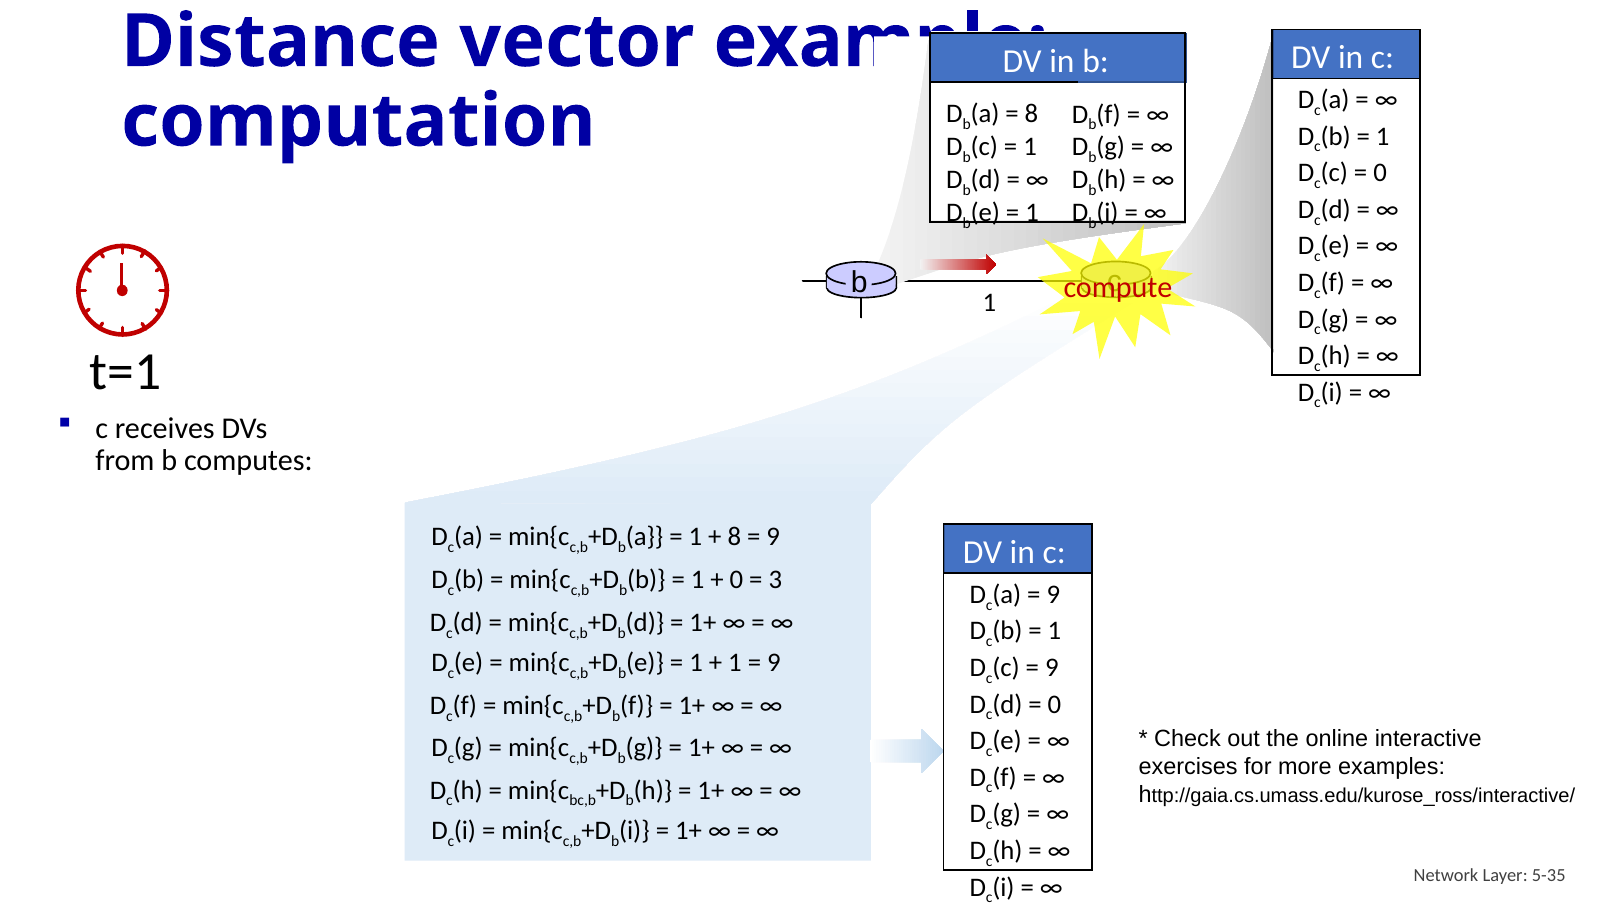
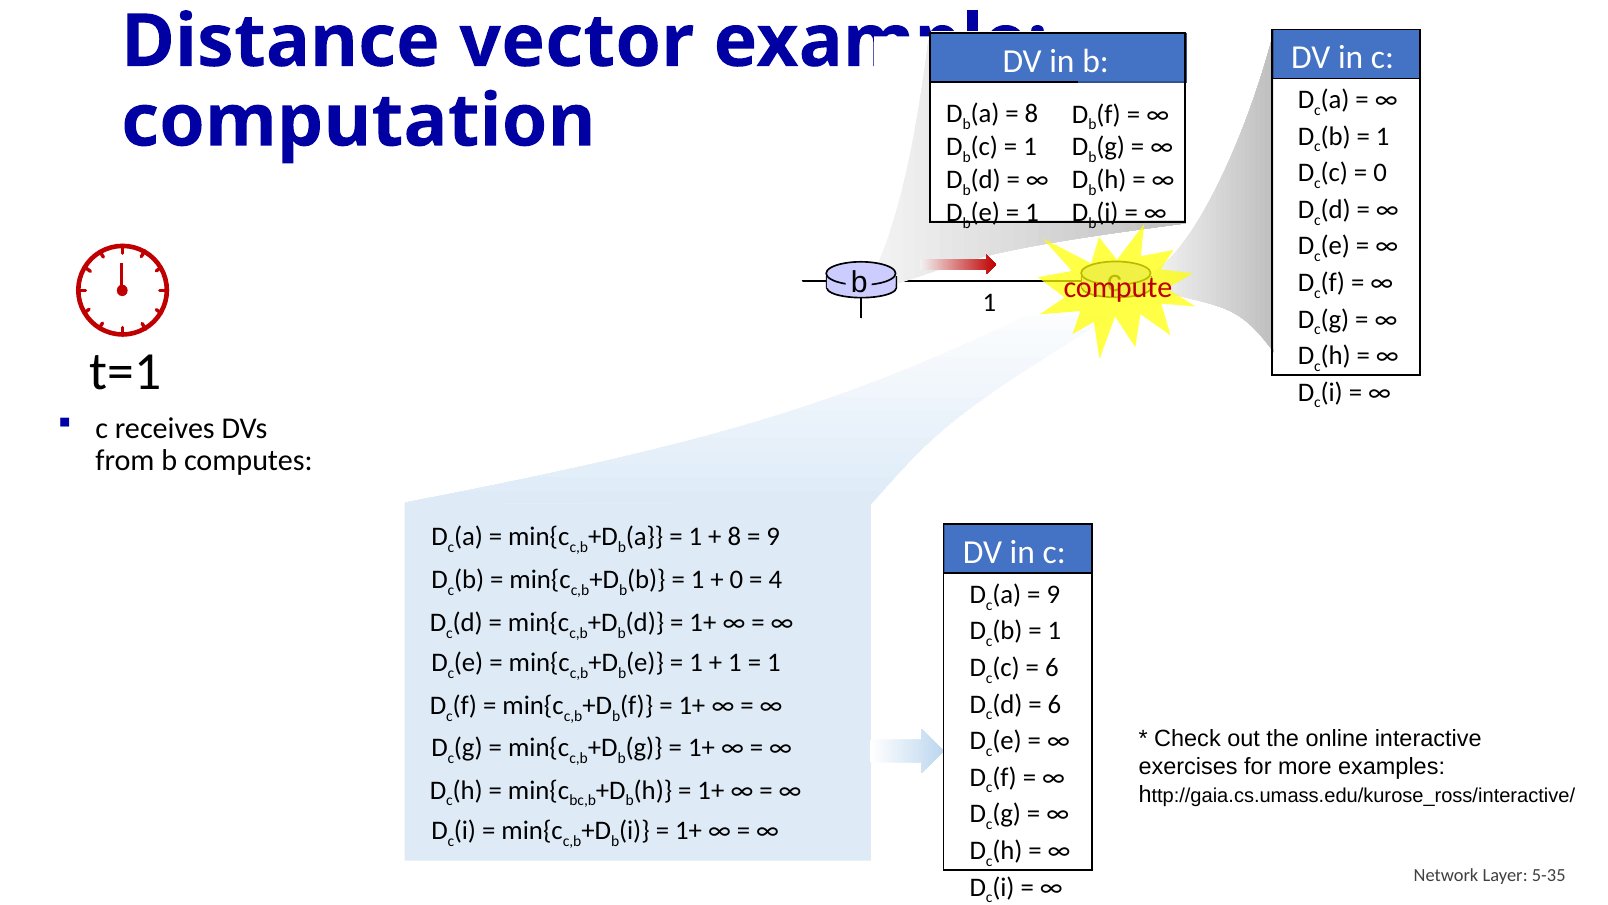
3: 3 -> 4
9 at (774, 663): 9 -> 1
9 at (1052, 667): 9 -> 6
0 at (1054, 704): 0 -> 6
